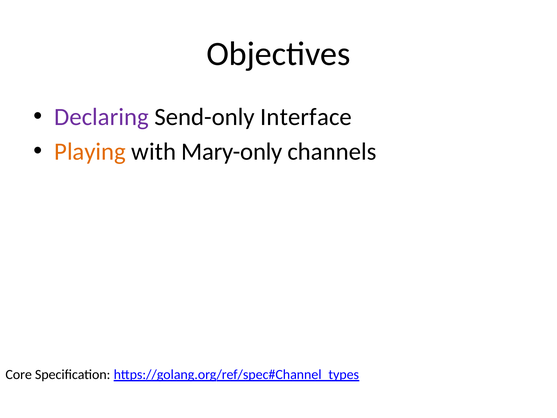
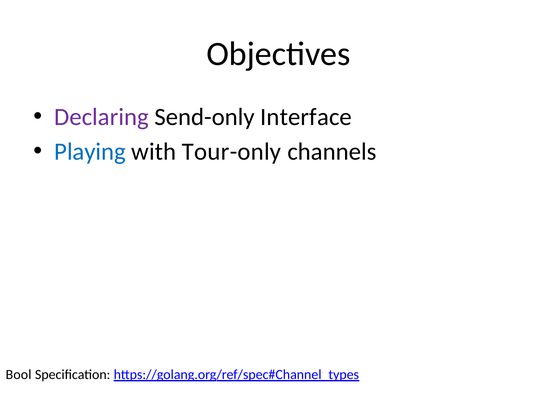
Playing colour: orange -> blue
Mary-only: Mary-only -> Tour-only
Core: Core -> Bool
